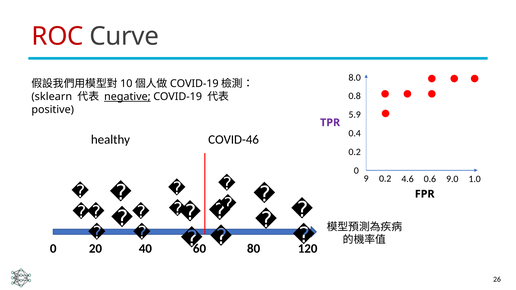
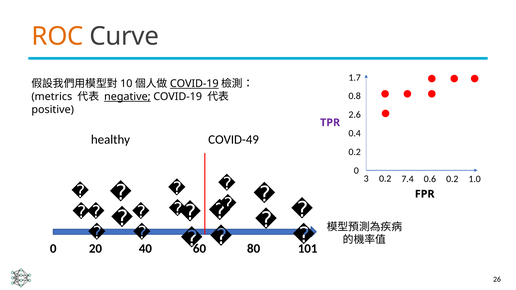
ROC colour: red -> orange
8.0: 8.0 -> 1.7
COVID-19 at (194, 84) underline: none -> present
sklearn: sklearn -> metrics
5.9: 5.9 -> 2.6
COVID-46: COVID-46 -> COVID-49
9: 9 -> 3
4.6: 4.6 -> 7.4
0.6 9.0: 9.0 -> 0.2
120: 120 -> 101
